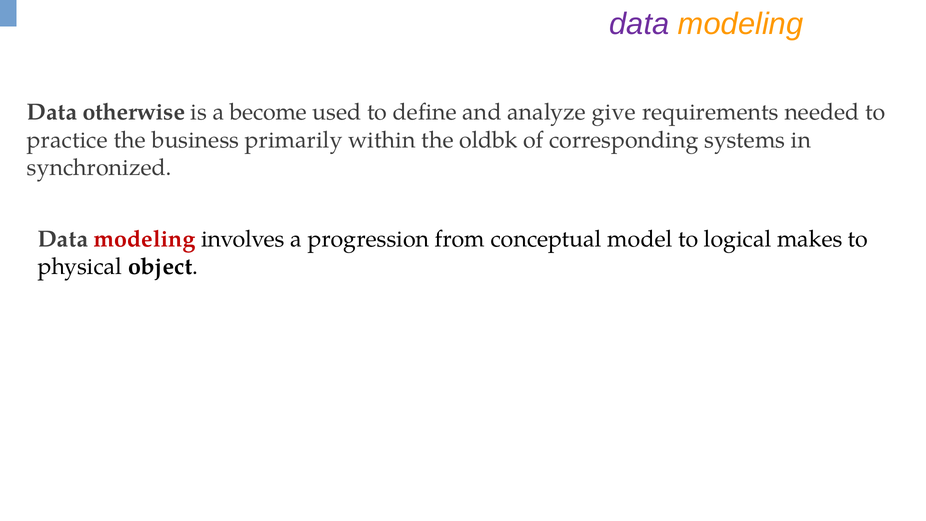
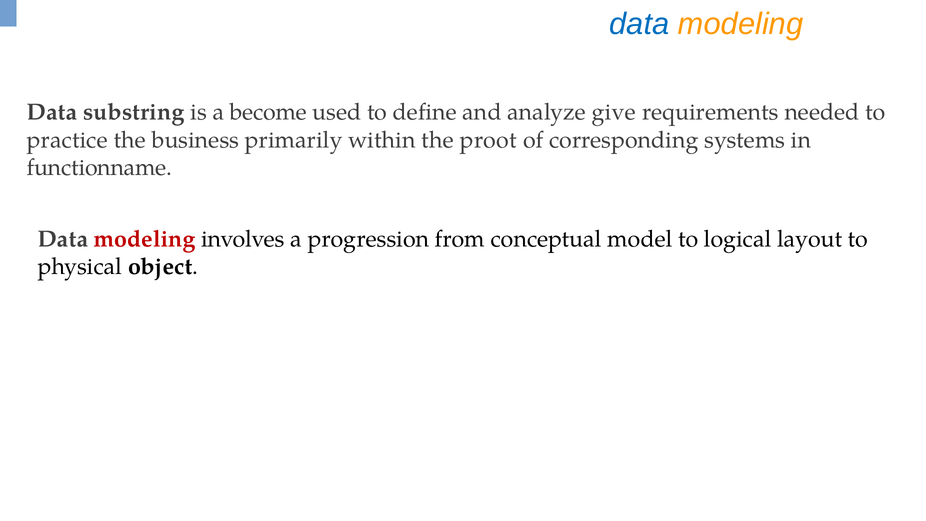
data at (639, 24) colour: purple -> blue
otherwise: otherwise -> substring
oldbk: oldbk -> proot
synchronized: synchronized -> functionname
makes: makes -> layout
